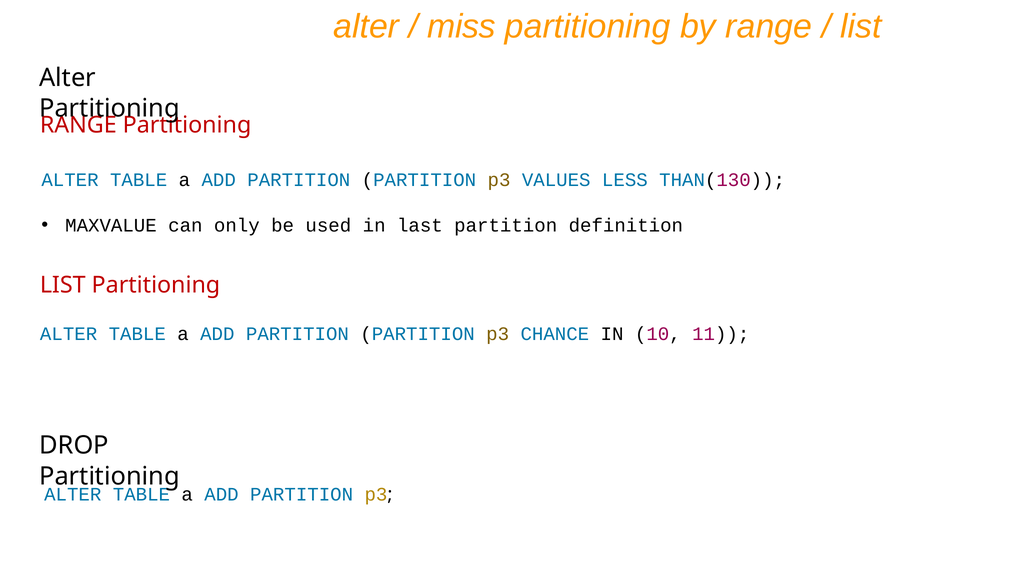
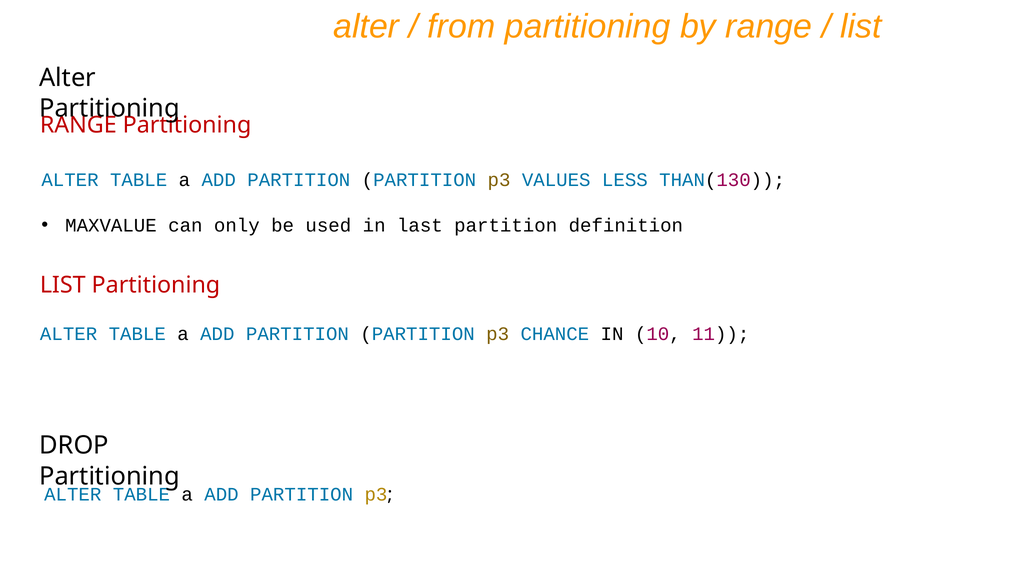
miss: miss -> from
